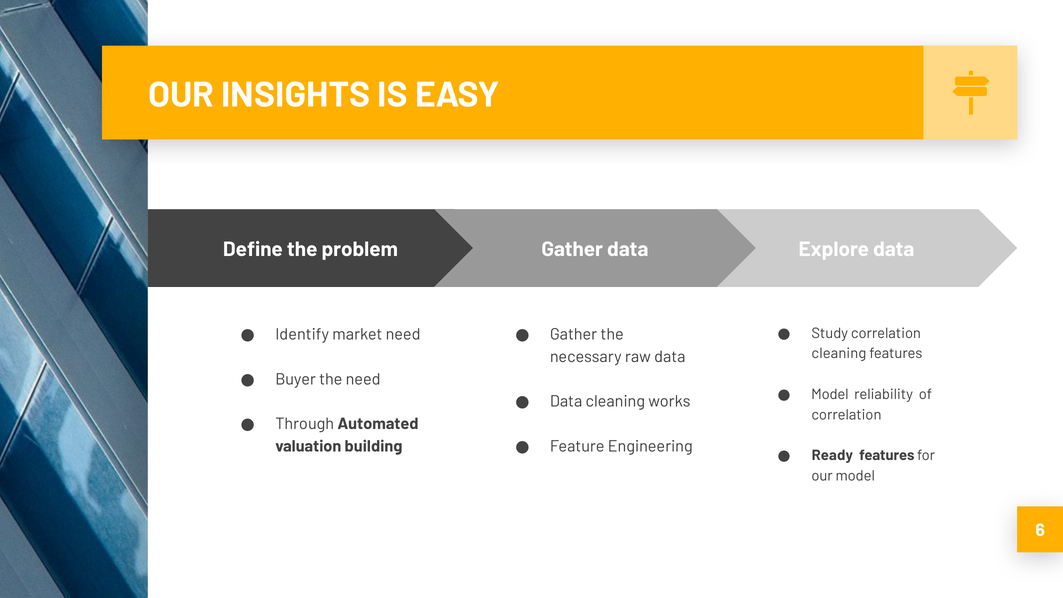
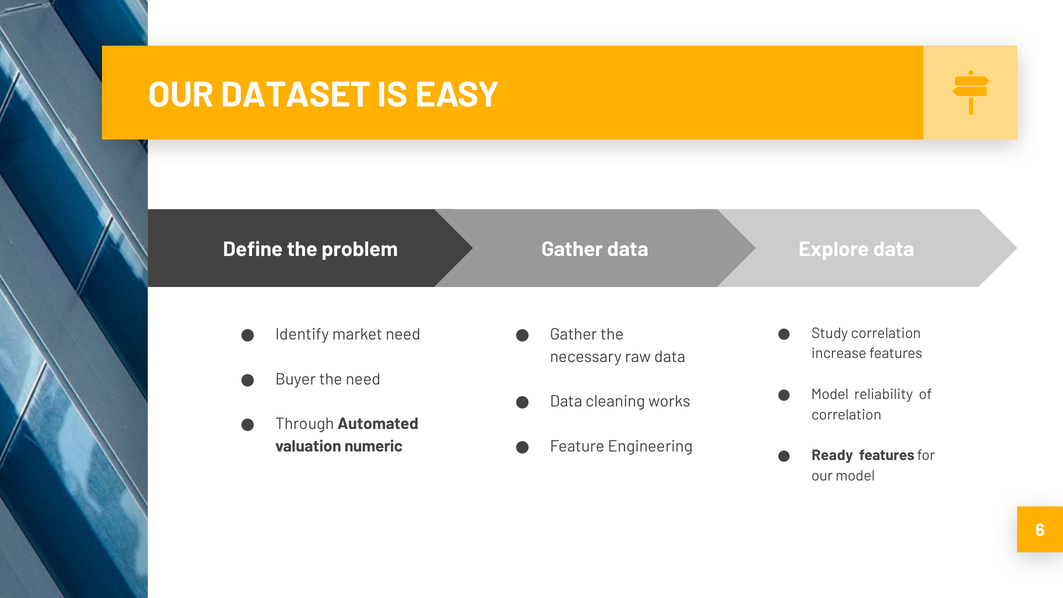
INSIGHTS: INSIGHTS -> DATASET
cleaning at (839, 354): cleaning -> increase
building: building -> numeric
